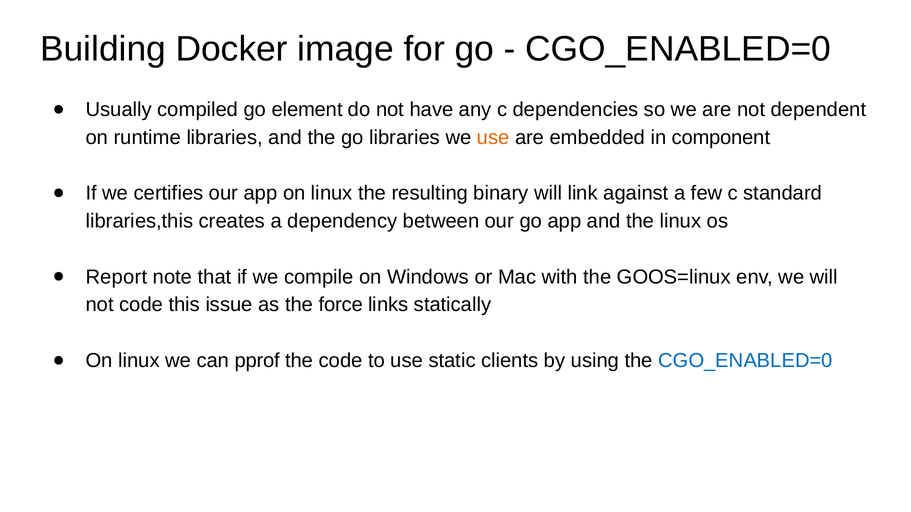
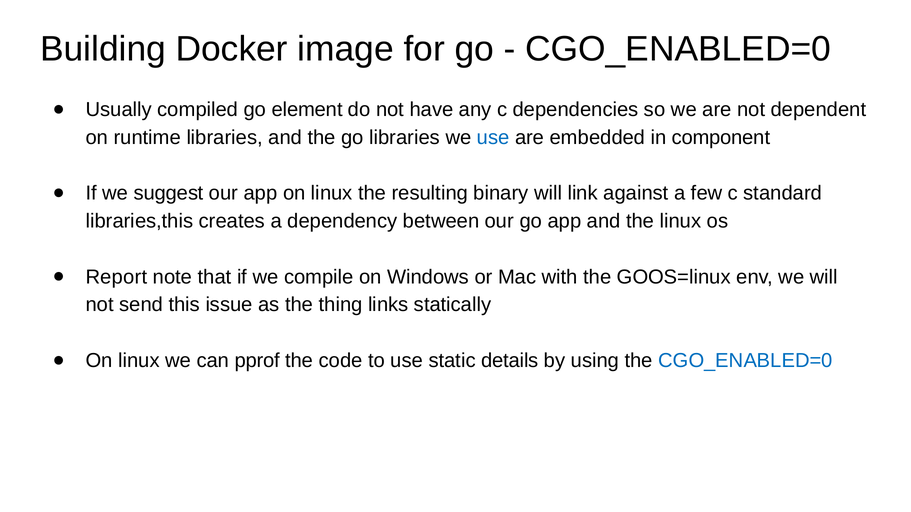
use at (493, 138) colour: orange -> blue
certifies: certifies -> suggest
not code: code -> send
force: force -> thing
clients: clients -> details
